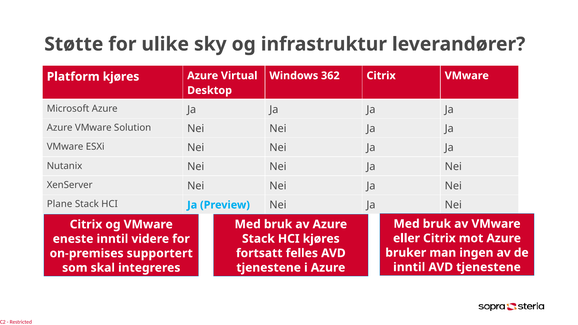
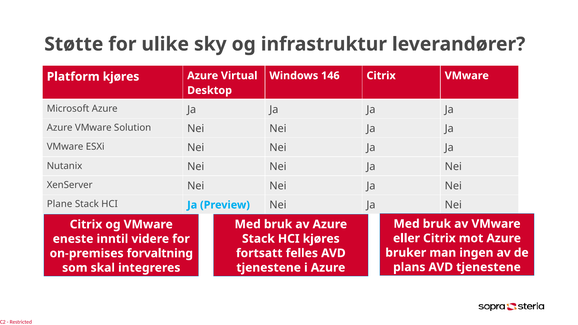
362: 362 -> 146
supportert: supportert -> forvaltning
inntil at (409, 267): inntil -> plans
